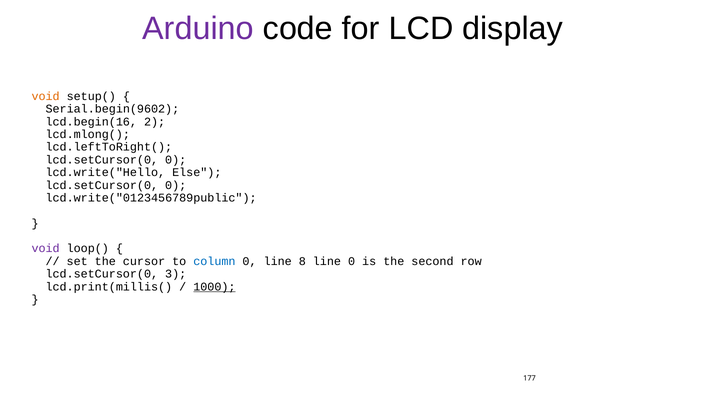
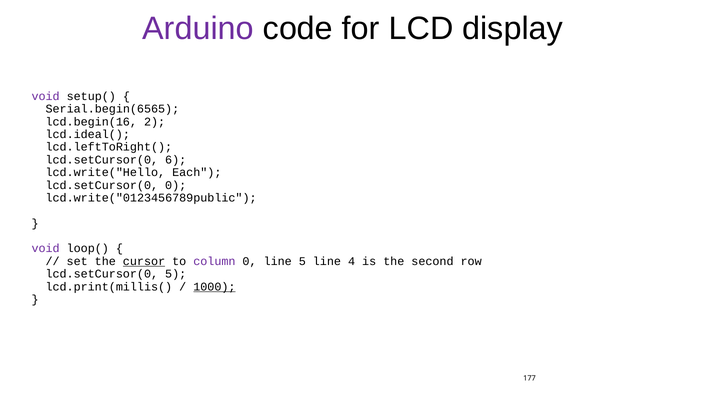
void at (46, 96) colour: orange -> purple
Serial.begin(9602: Serial.begin(9602 -> Serial.begin(6565
lcd.mlong(: lcd.mlong( -> lcd.ideal(
0 at (176, 160): 0 -> 6
Else: Else -> Each
cursor underline: none -> present
column colour: blue -> purple
line 8: 8 -> 5
line 0: 0 -> 4
lcd.setCursor(0 3: 3 -> 5
